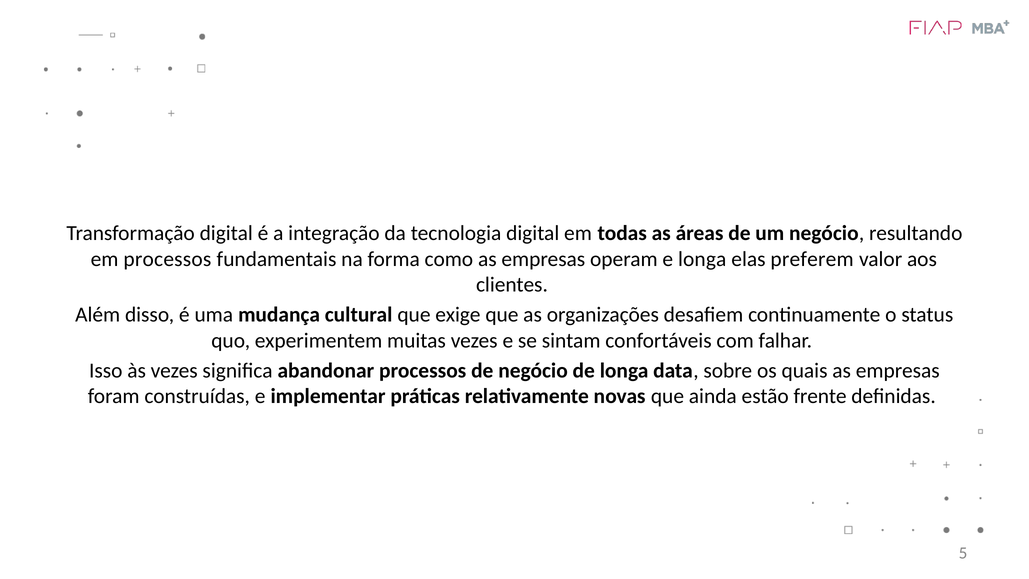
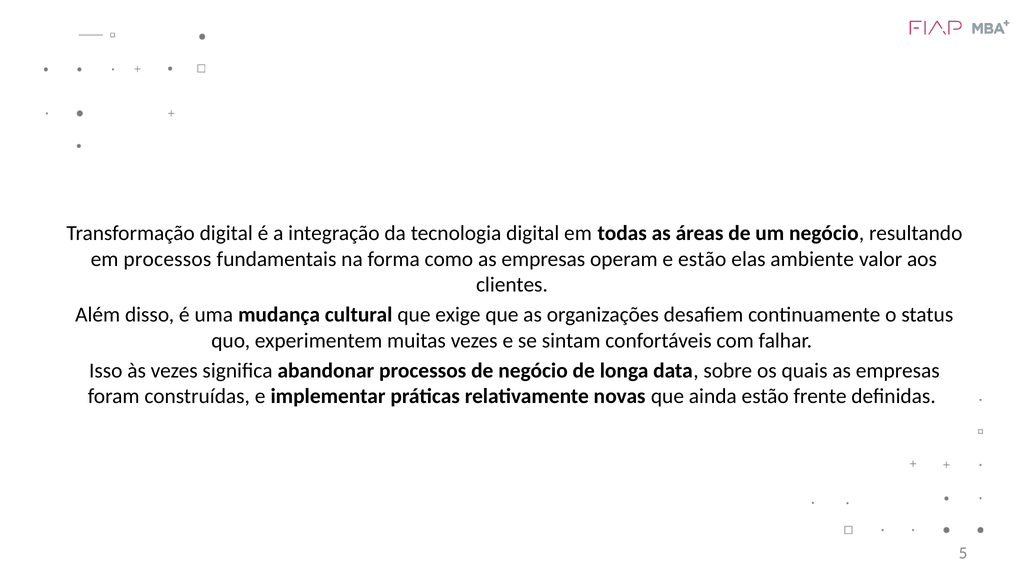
e longa: longa -> estão
preferem: preferem -> ambiente
